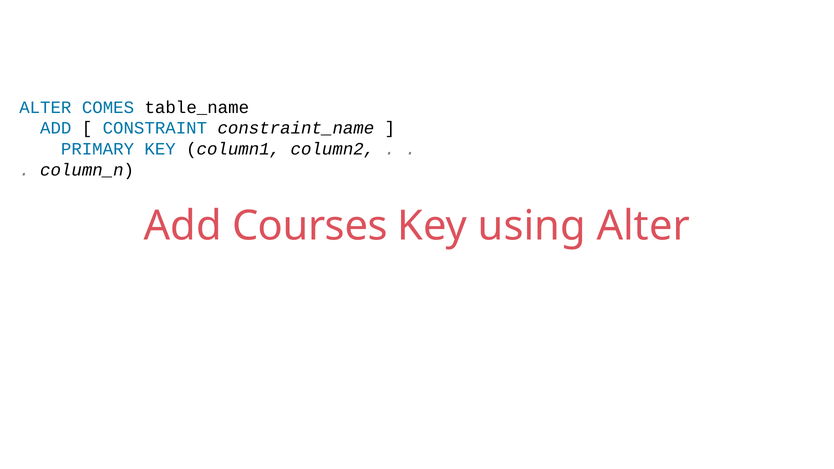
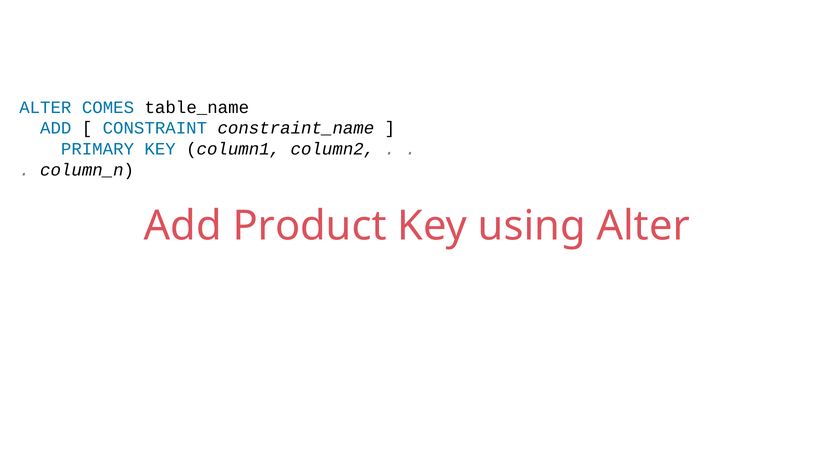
Courses: Courses -> Product
